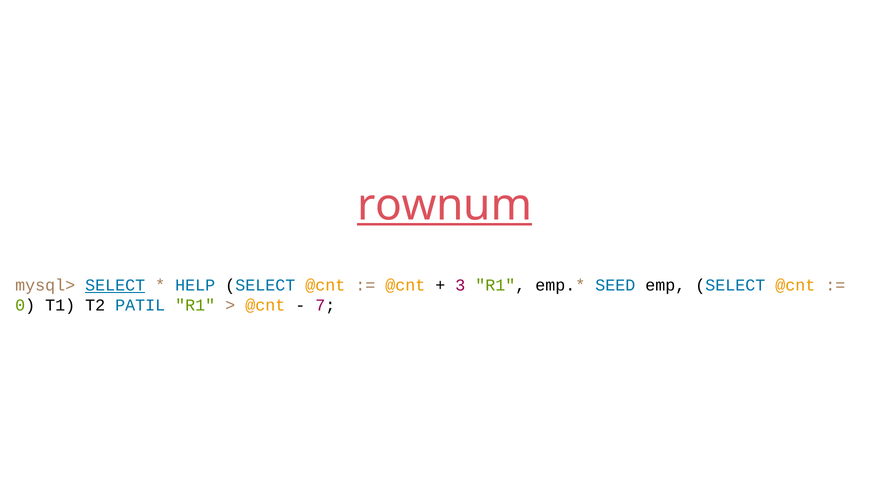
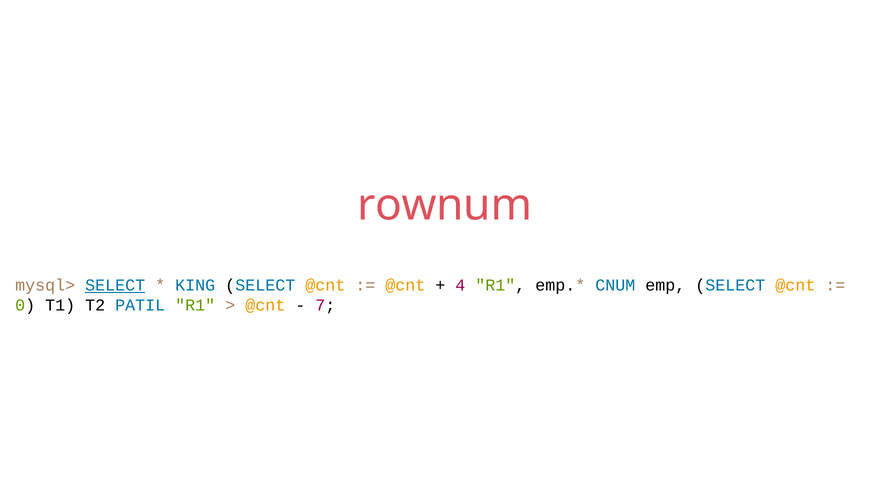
rownum underline: present -> none
HELP: HELP -> KING
3: 3 -> 4
SEED: SEED -> CNUM
